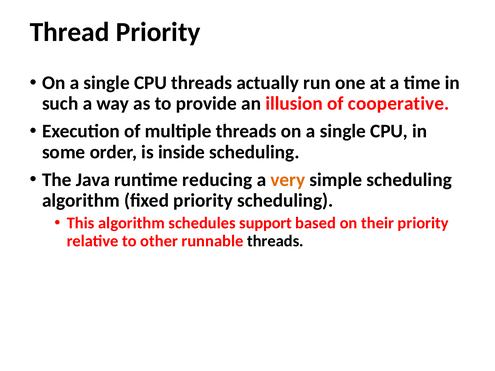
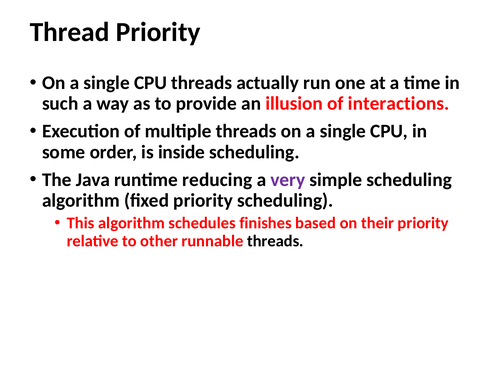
cooperative: cooperative -> interactions
very colour: orange -> purple
support: support -> finishes
